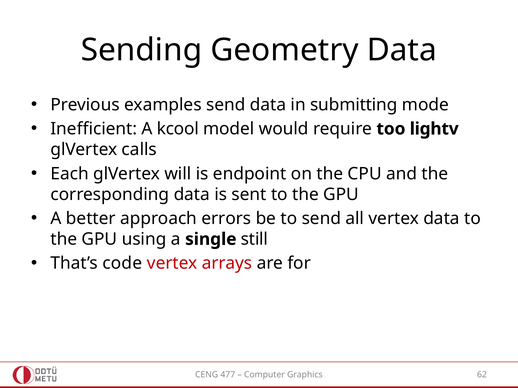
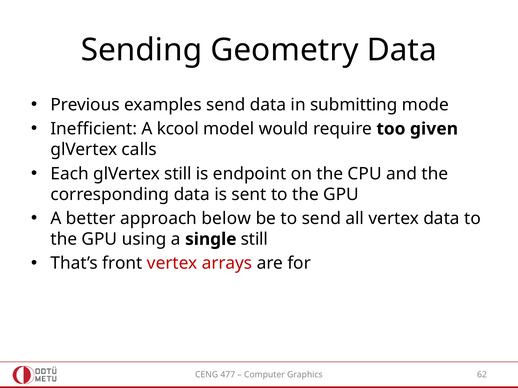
lightv: lightv -> given
glVertex will: will -> still
errors: errors -> below
code: code -> front
